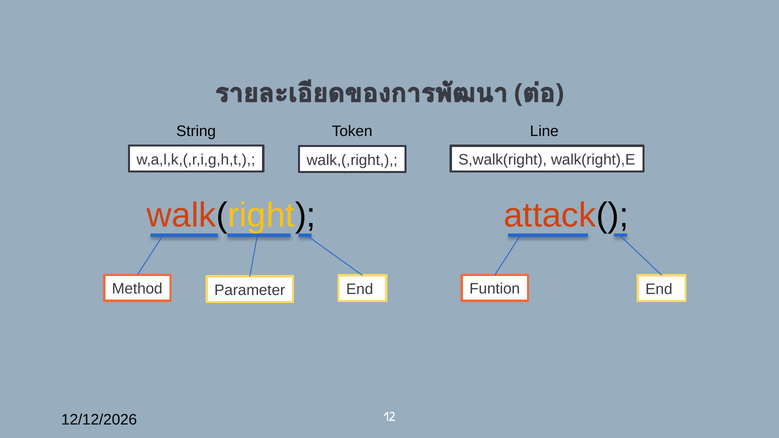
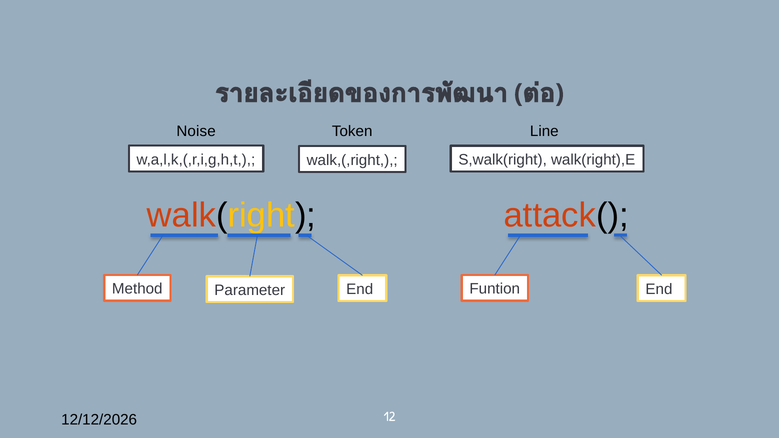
String: String -> Noise
